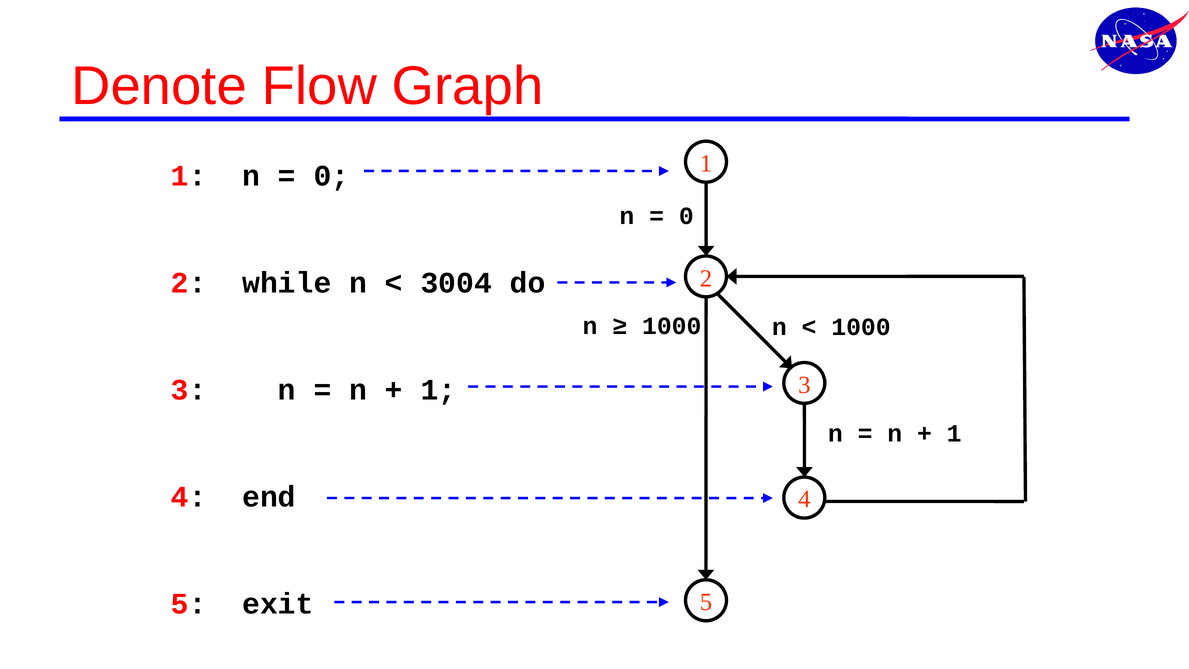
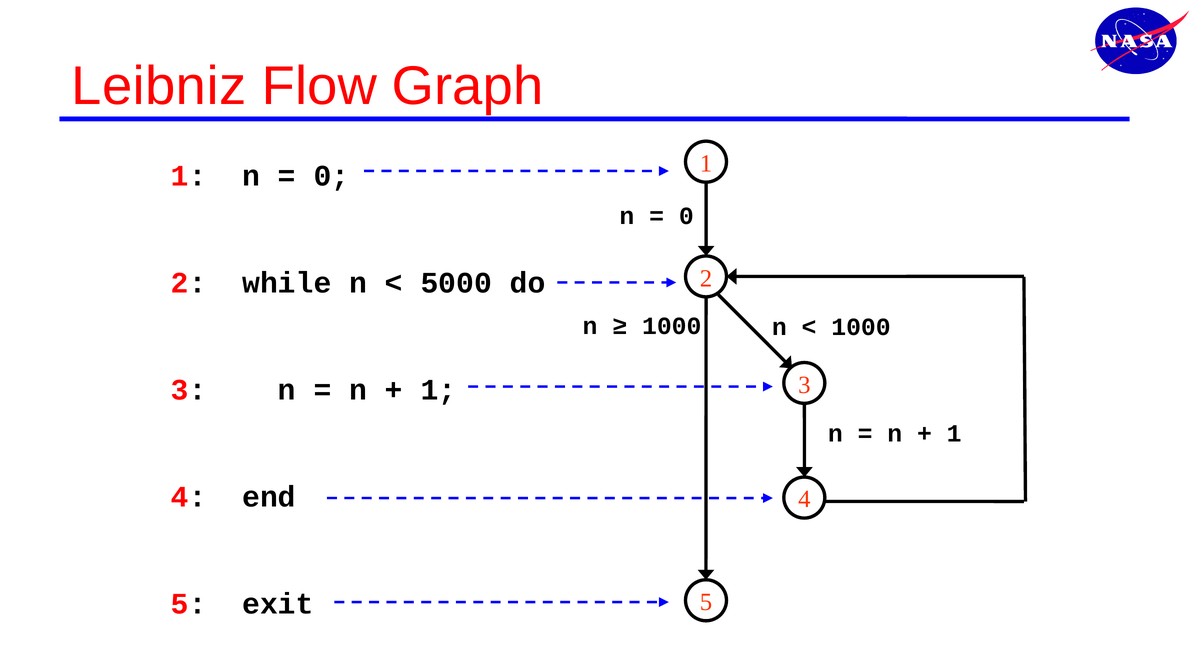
Denote: Denote -> Leibniz
3004: 3004 -> 5000
